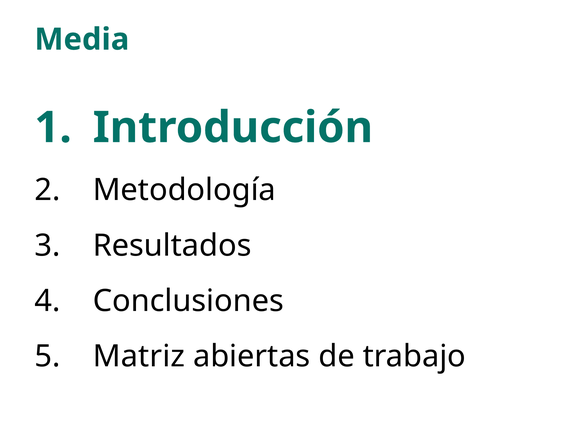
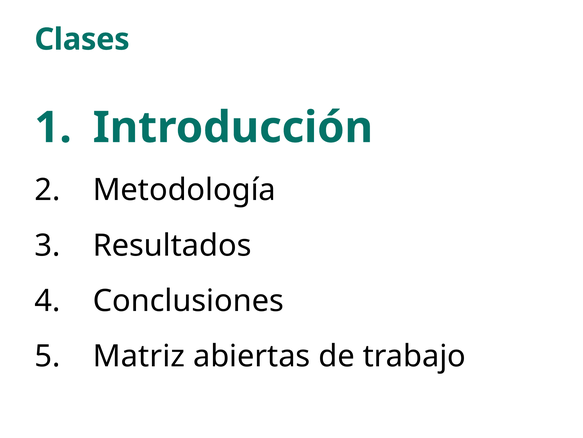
Media: Media -> Clases
